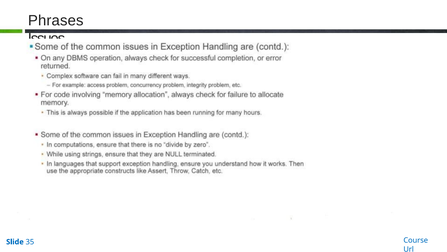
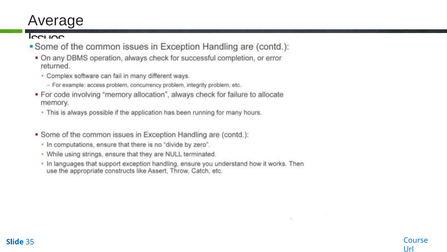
Phrases: Phrases -> Average
